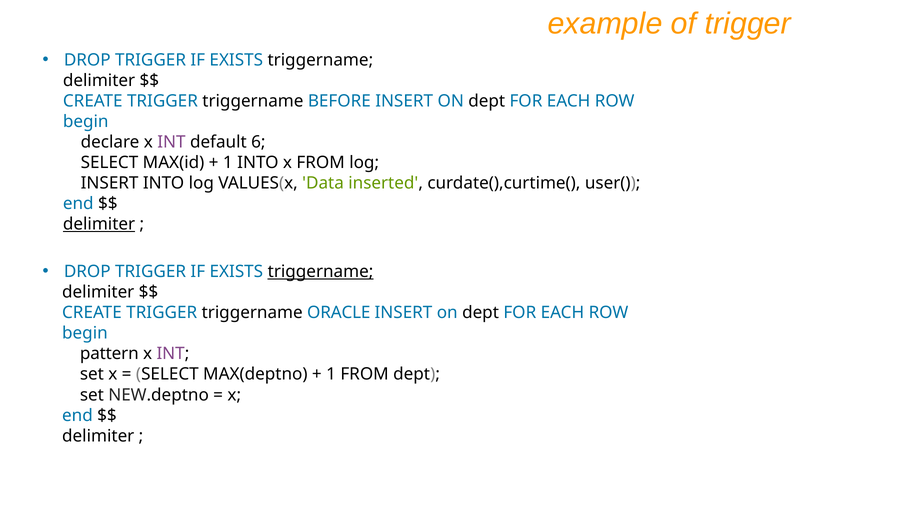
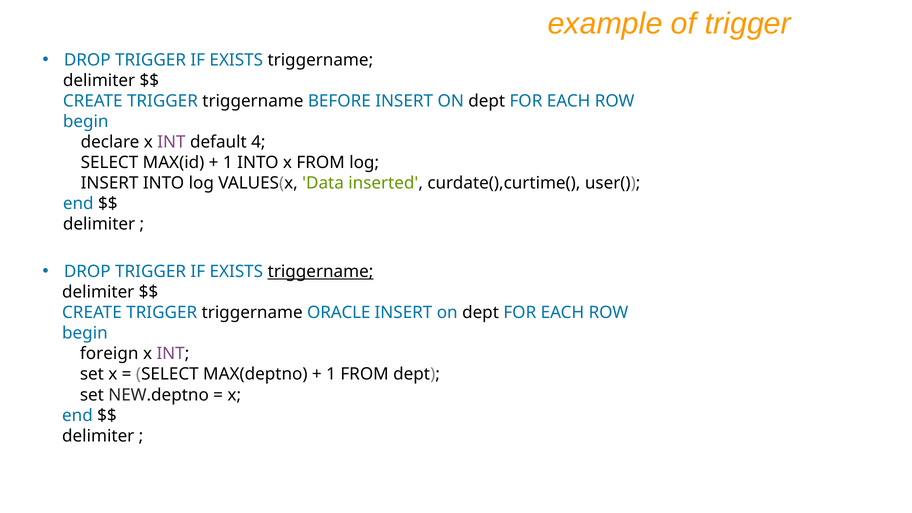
6: 6 -> 4
delimiter at (99, 224) underline: present -> none
pattern: pattern -> foreign
